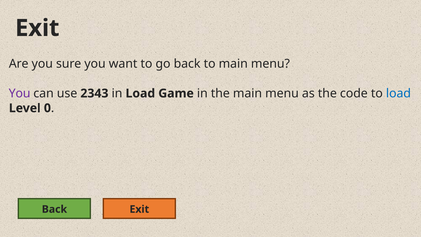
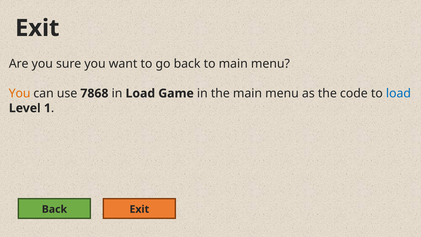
You at (20, 93) colour: purple -> orange
2343: 2343 -> 7868
0: 0 -> 1
